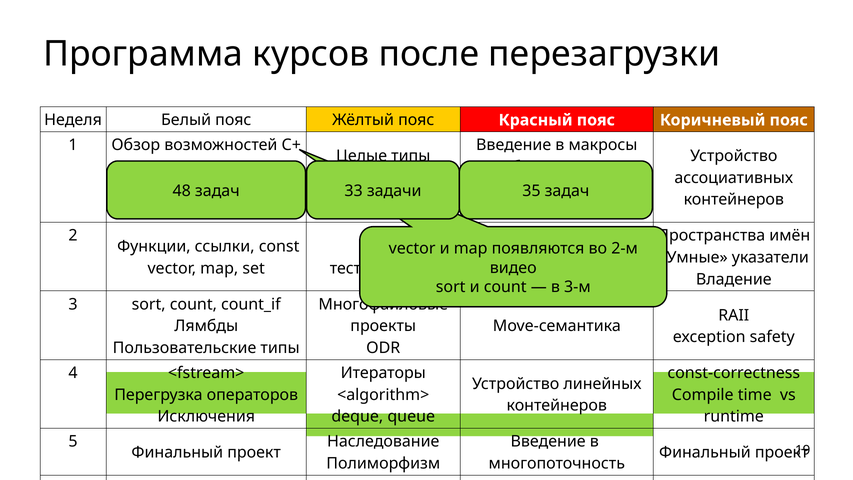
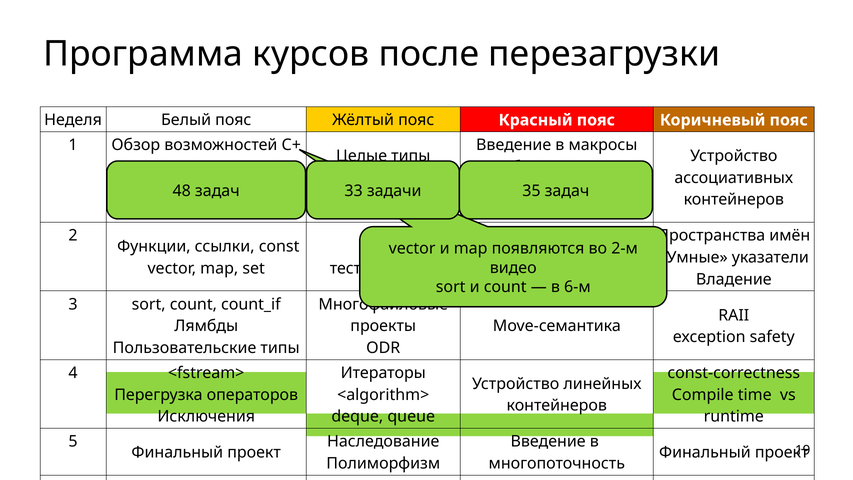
3-м: 3-м -> 6-м
